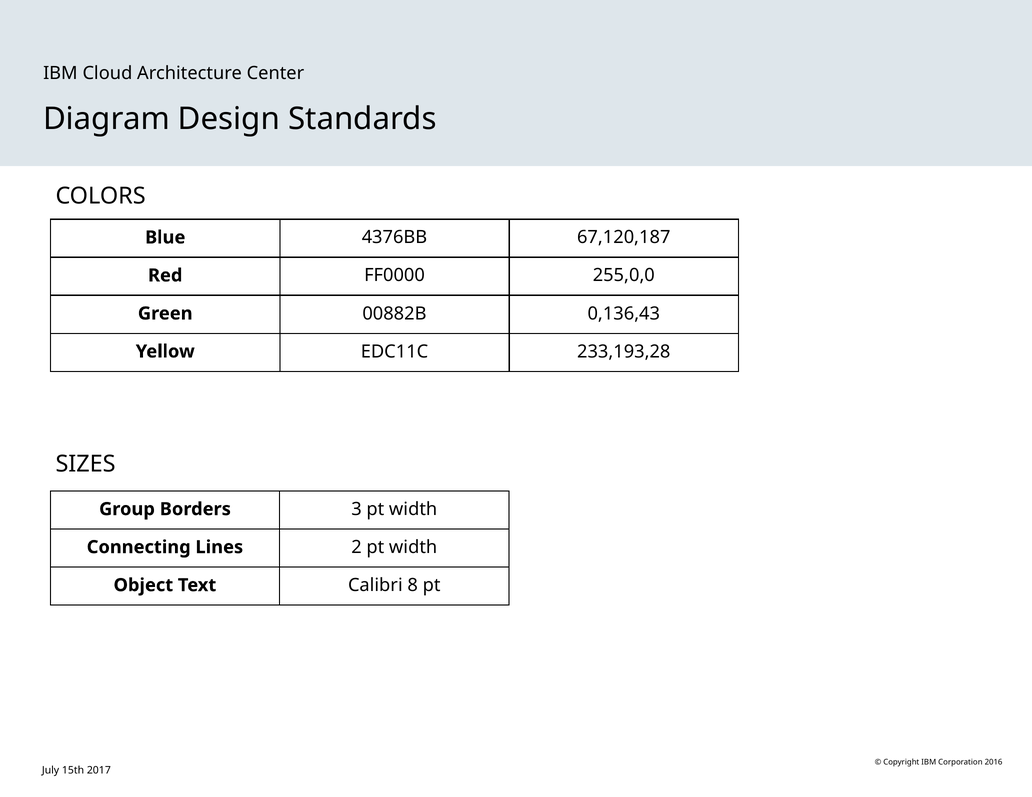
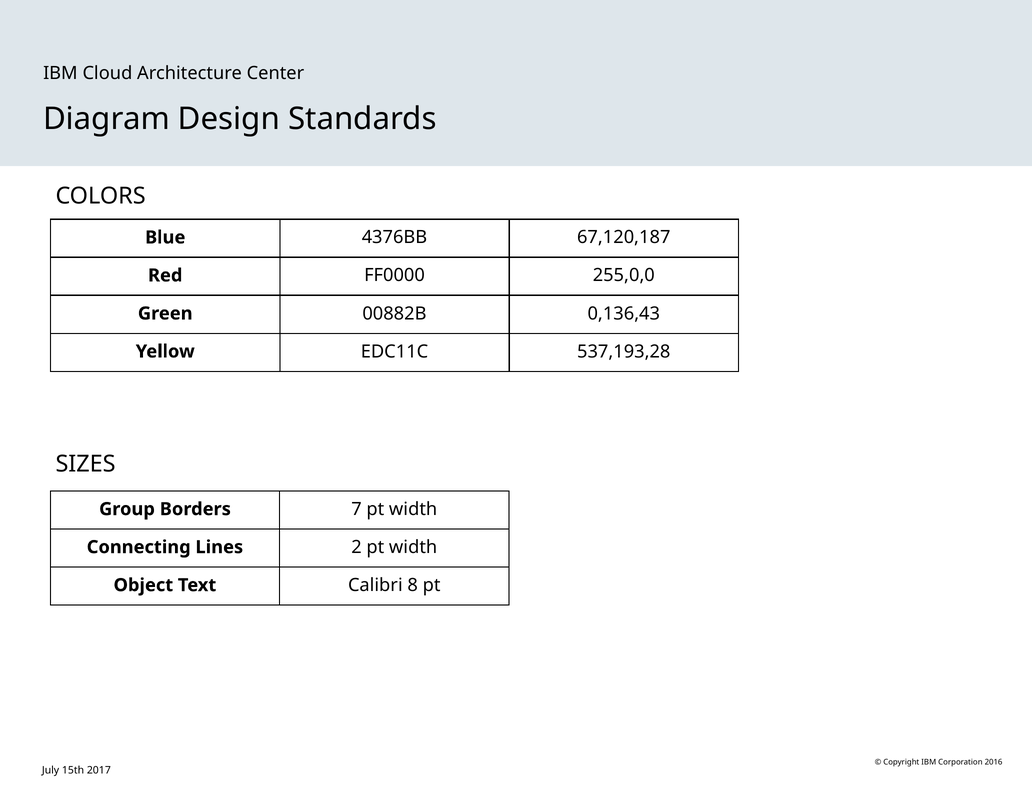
233,193,28: 233,193,28 -> 537,193,28
3: 3 -> 7
